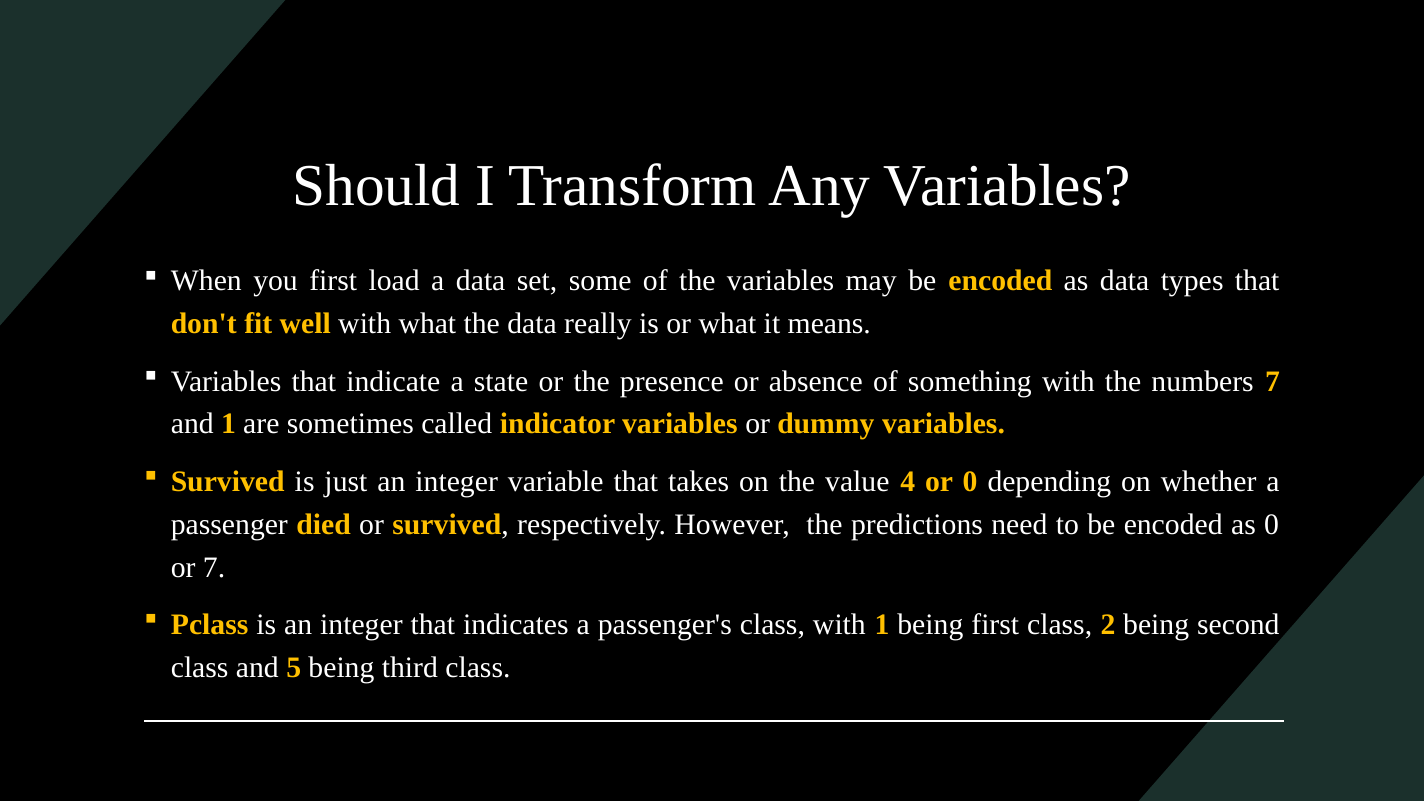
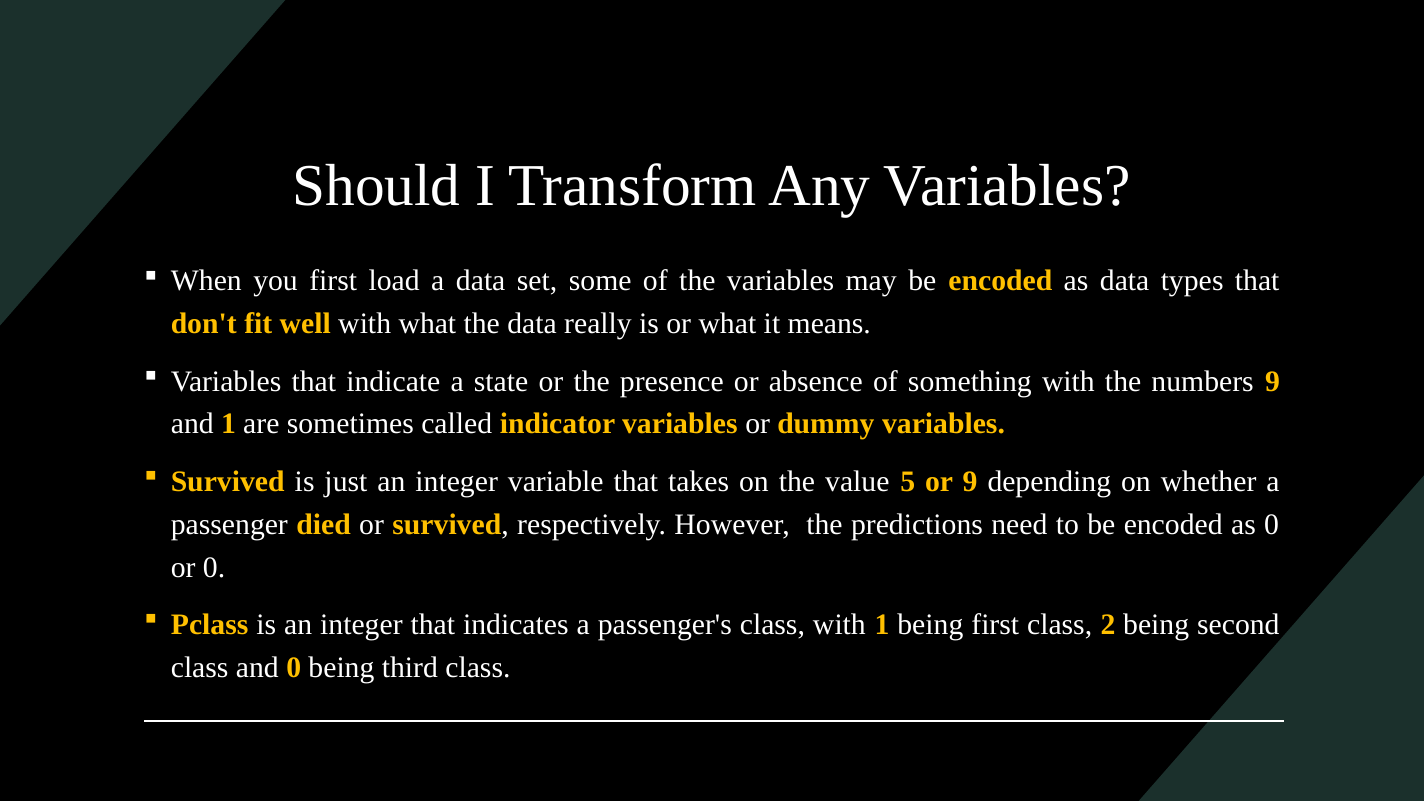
numbers 7: 7 -> 9
4: 4 -> 5
or 0: 0 -> 9
or 7: 7 -> 0
and 5: 5 -> 0
